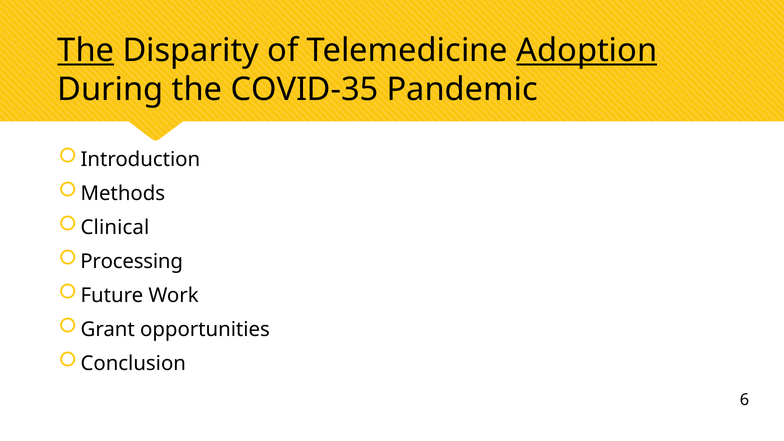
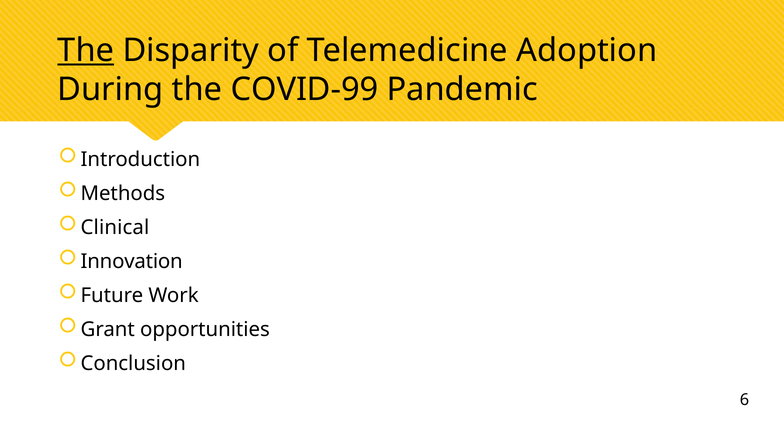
Adoption underline: present -> none
COVID-35: COVID-35 -> COVID-99
Processing: Processing -> Innovation
